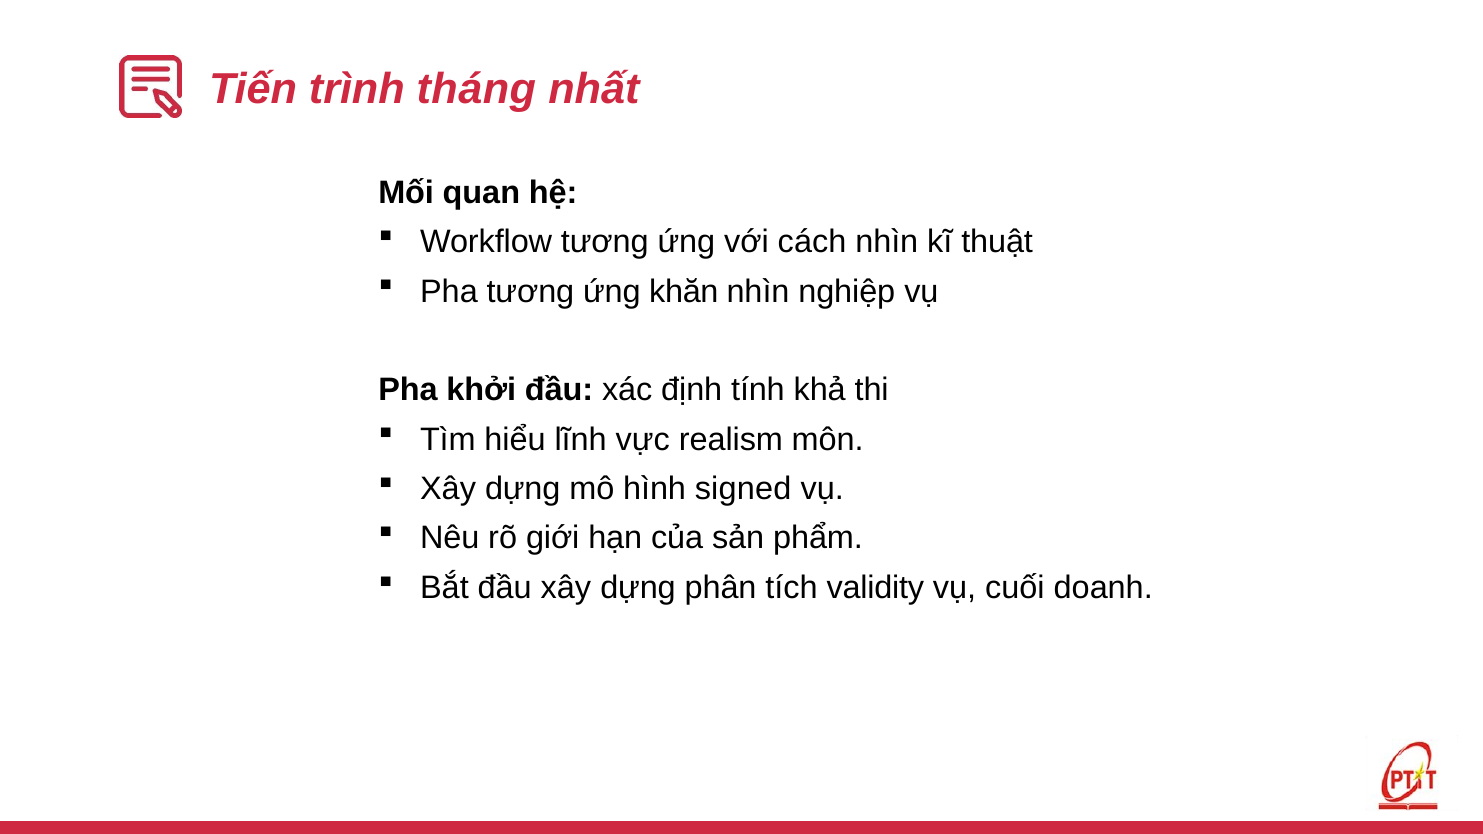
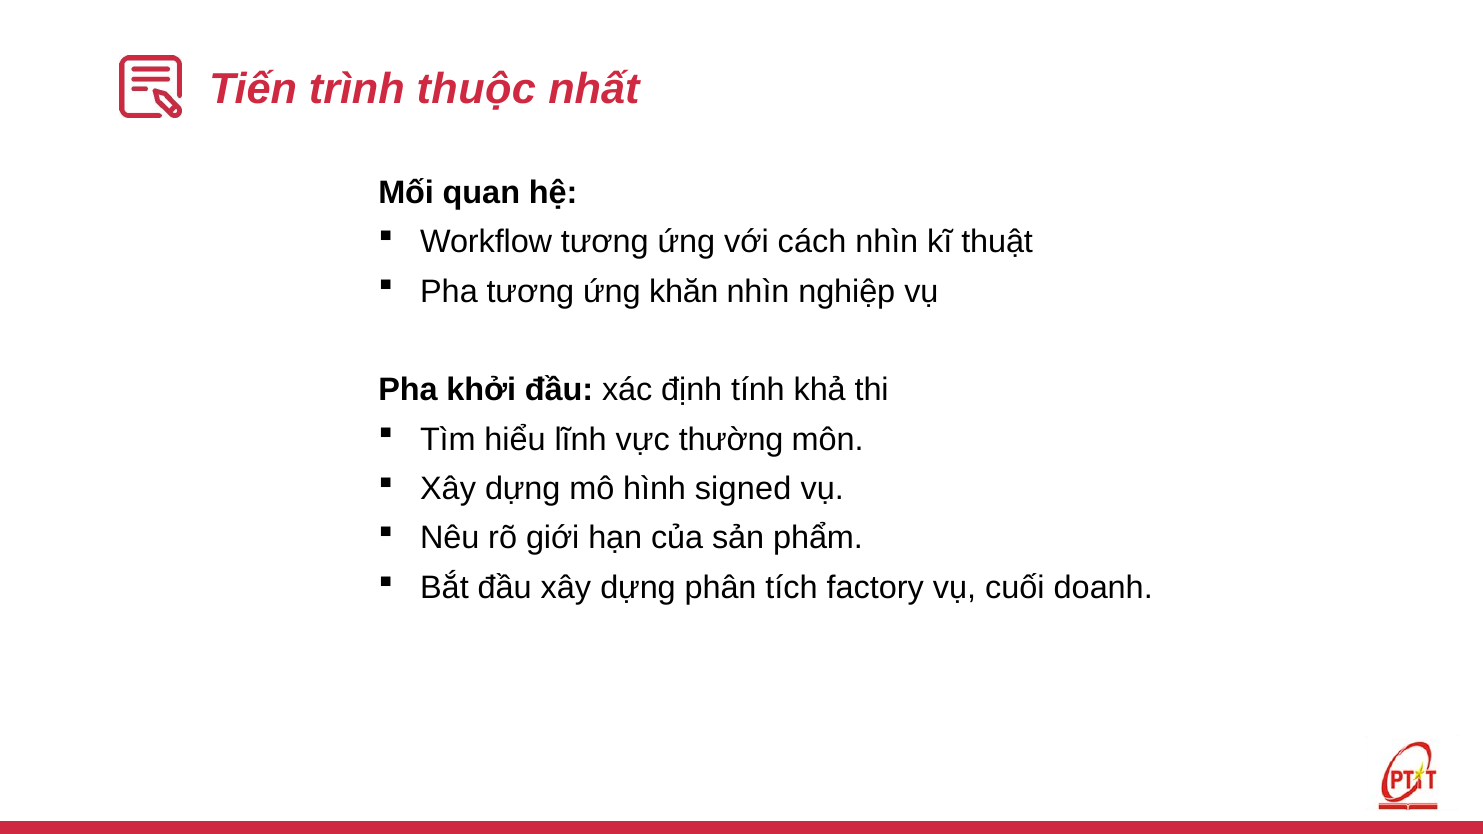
tháng: tháng -> thuộc
realism: realism -> thường
validity: validity -> factory
